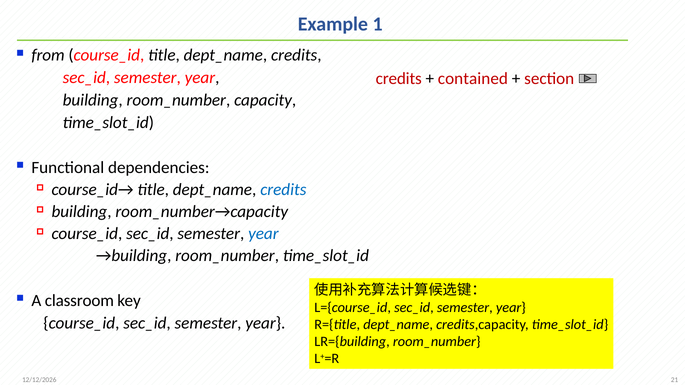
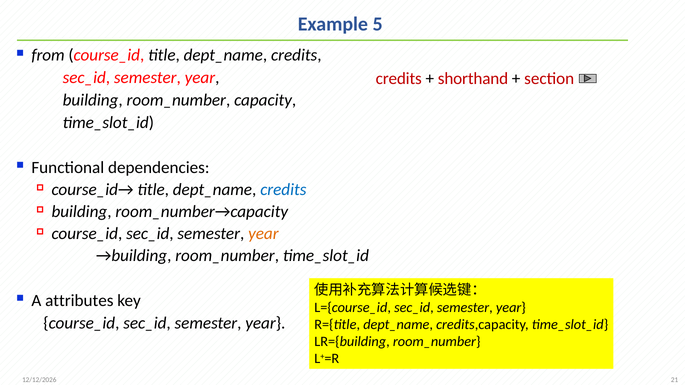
1: 1 -> 5
contained: contained -> shorthand
year at (263, 234) colour: blue -> orange
classroom: classroom -> attributes
